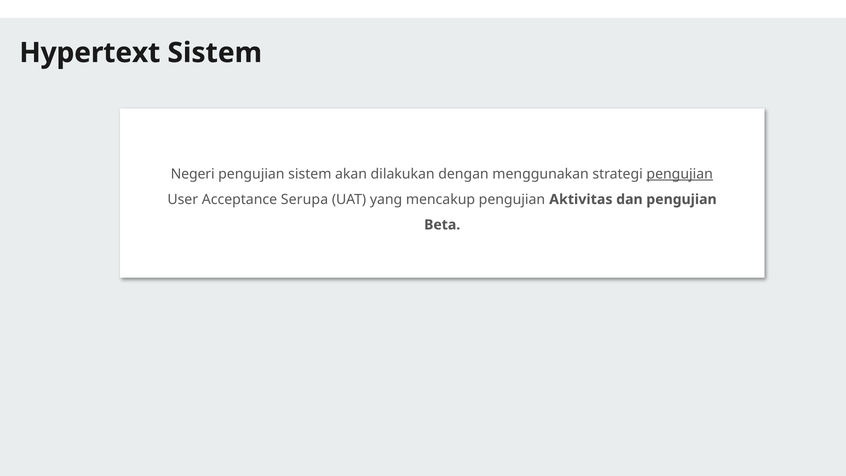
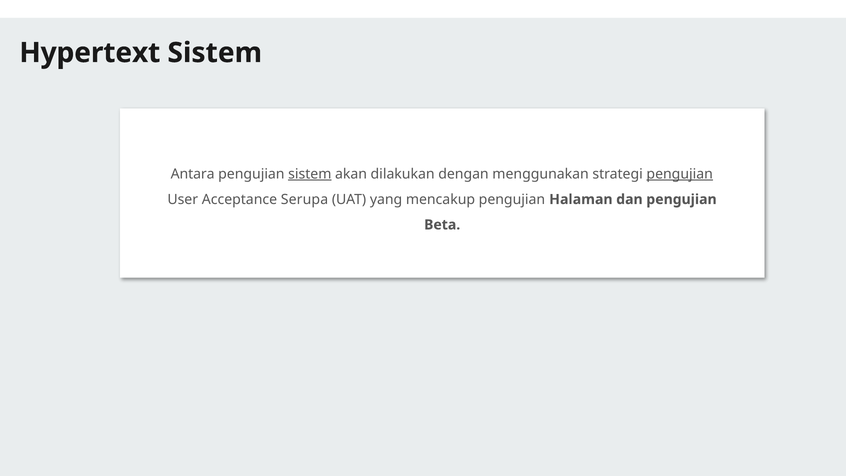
Negeri: Negeri -> Antara
sistem at (310, 174) underline: none -> present
Aktivitas: Aktivitas -> Halaman
